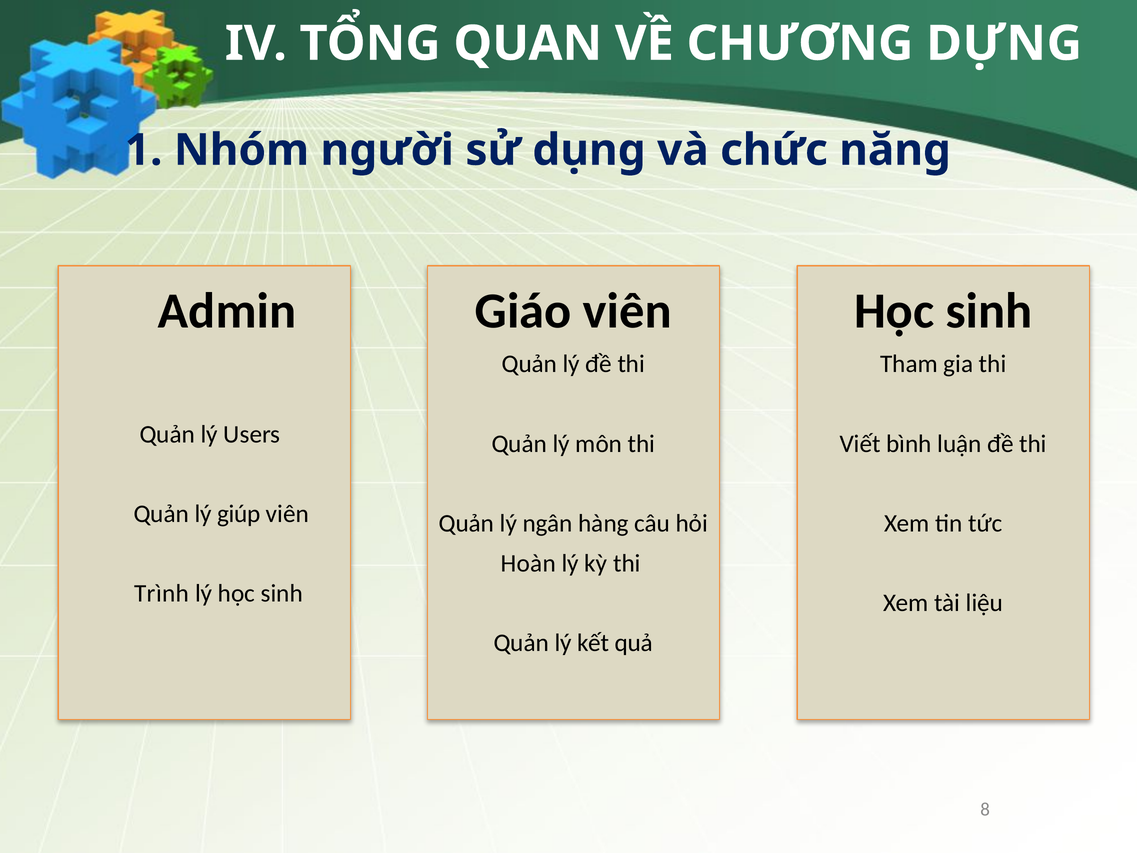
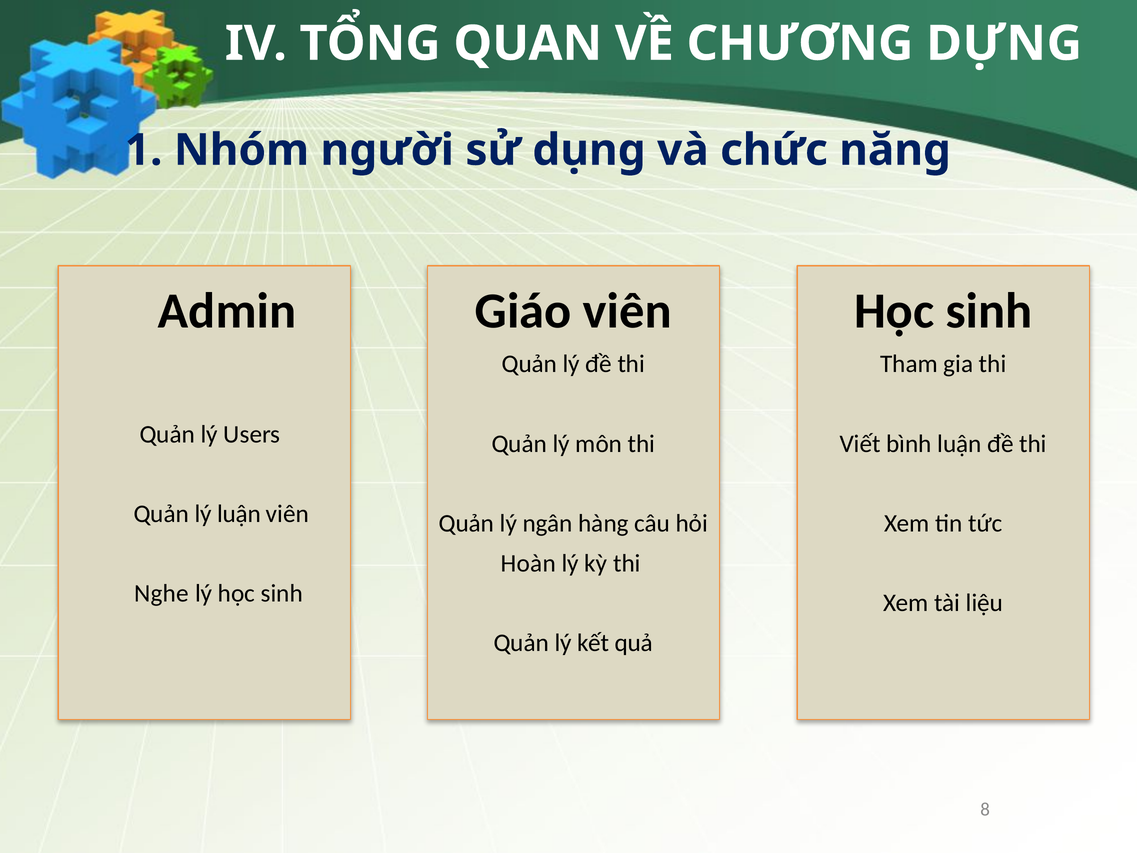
lý giúp: giúp -> luận
Trình: Trình -> Nghe
